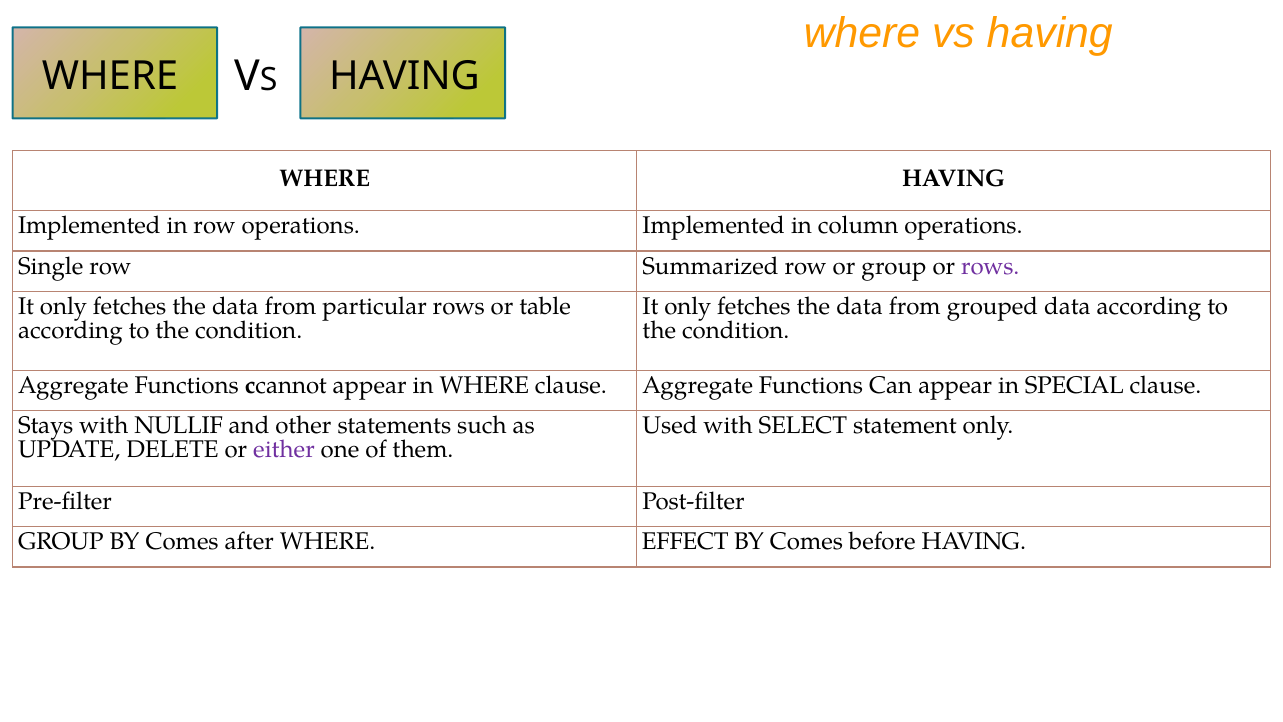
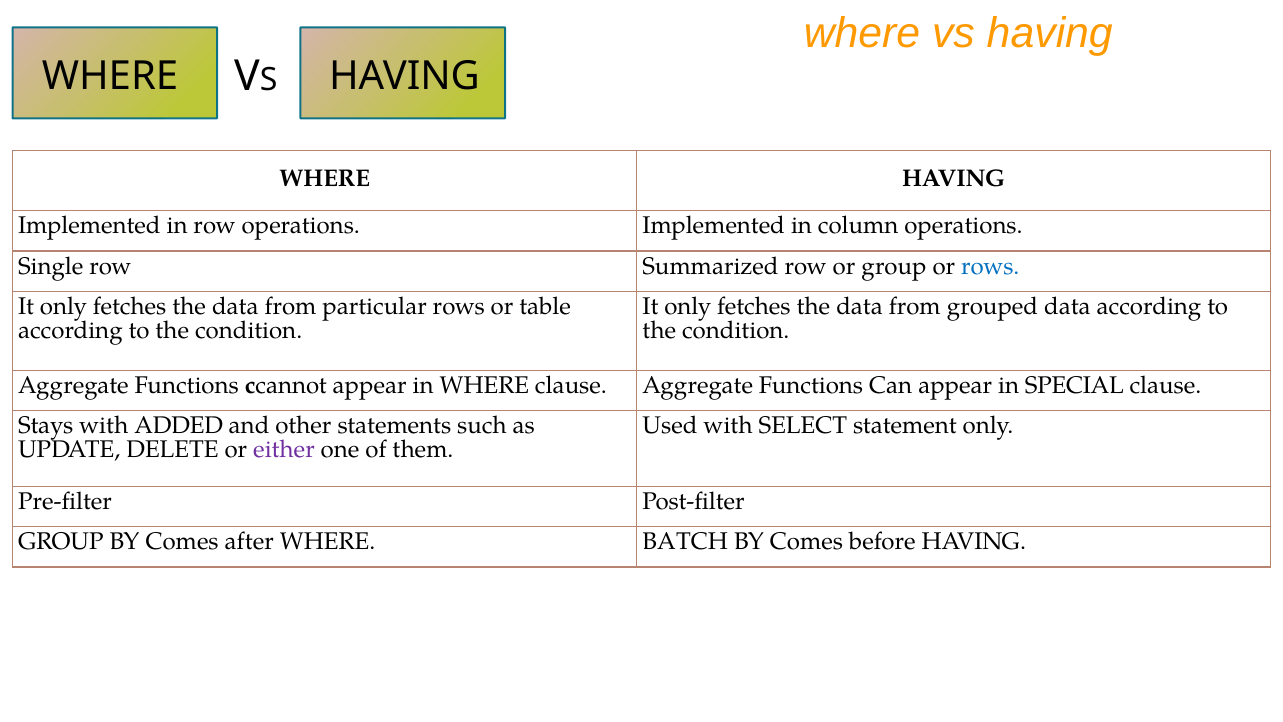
rows at (990, 266) colour: purple -> blue
NULLIF: NULLIF -> ADDED
EFFECT: EFFECT -> BATCH
